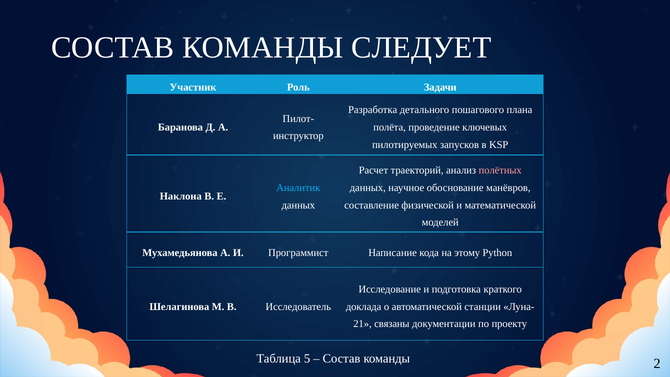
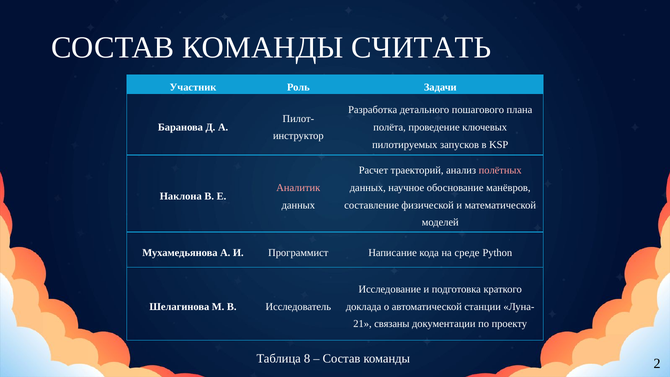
СЛЕДУЕТ: СЛЕДУЕТ -> СЧИТАТЬ
Аналитик colour: light blue -> pink
этому: этому -> среде
5: 5 -> 8
